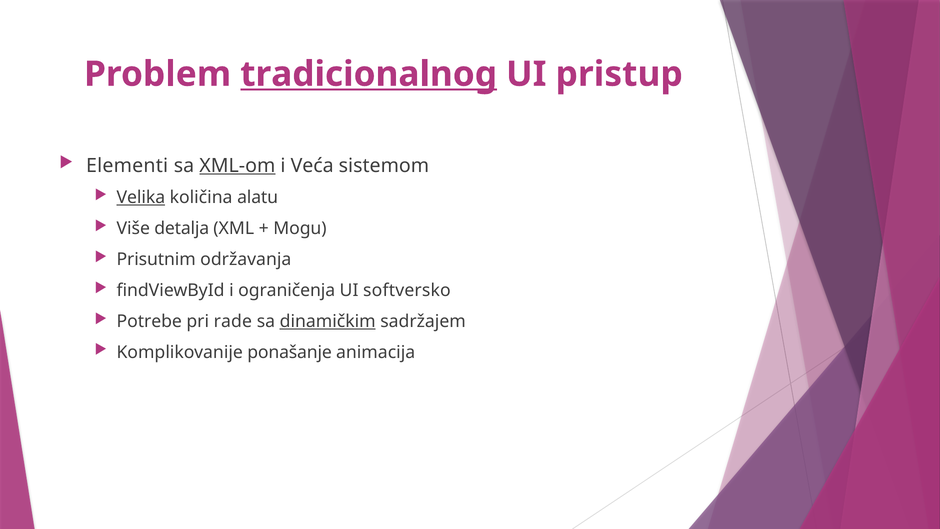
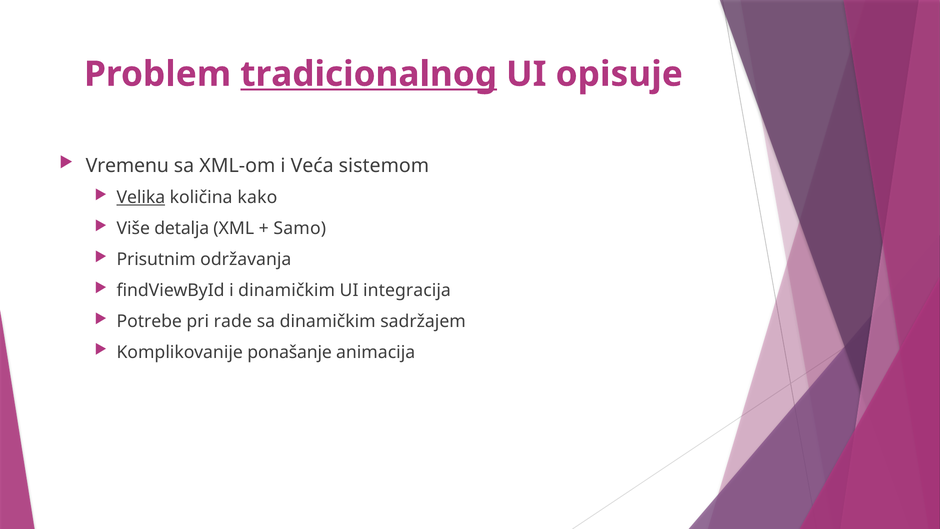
pristup: pristup -> opisuje
Elementi: Elementi -> Vremenu
XML-om underline: present -> none
alatu: alatu -> kako
Mogu: Mogu -> Samo
i ograničenja: ograničenja -> dinamičkim
softversko: softversko -> integracija
dinamičkim at (328, 321) underline: present -> none
